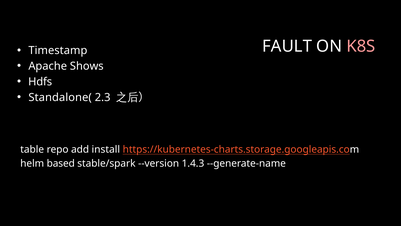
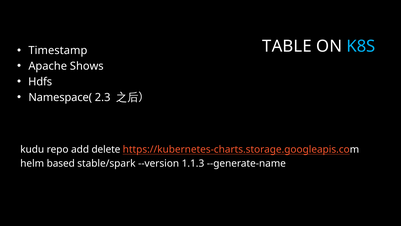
FAULT: FAULT -> TABLE
K8S colour: pink -> light blue
Standalone(: Standalone( -> Namespace(
table: table -> kudu
install: install -> delete
1.4.3: 1.4.3 -> 1.1.3
